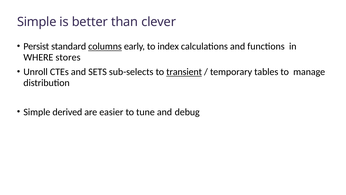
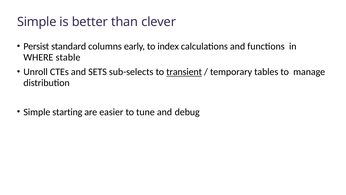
columns underline: present -> none
stores: stores -> stable
derived: derived -> starting
